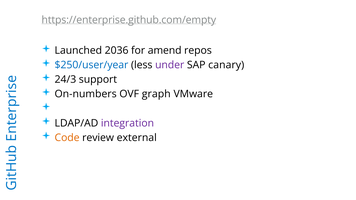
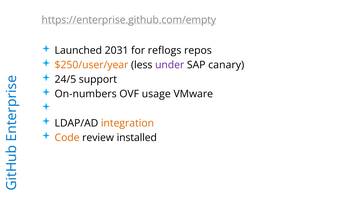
2036: 2036 -> 2031
amend: amend -> reflogs
$250/user/year colour: blue -> orange
24/3: 24/3 -> 24/5
graph: graph -> usage
integration colour: purple -> orange
external: external -> installed
